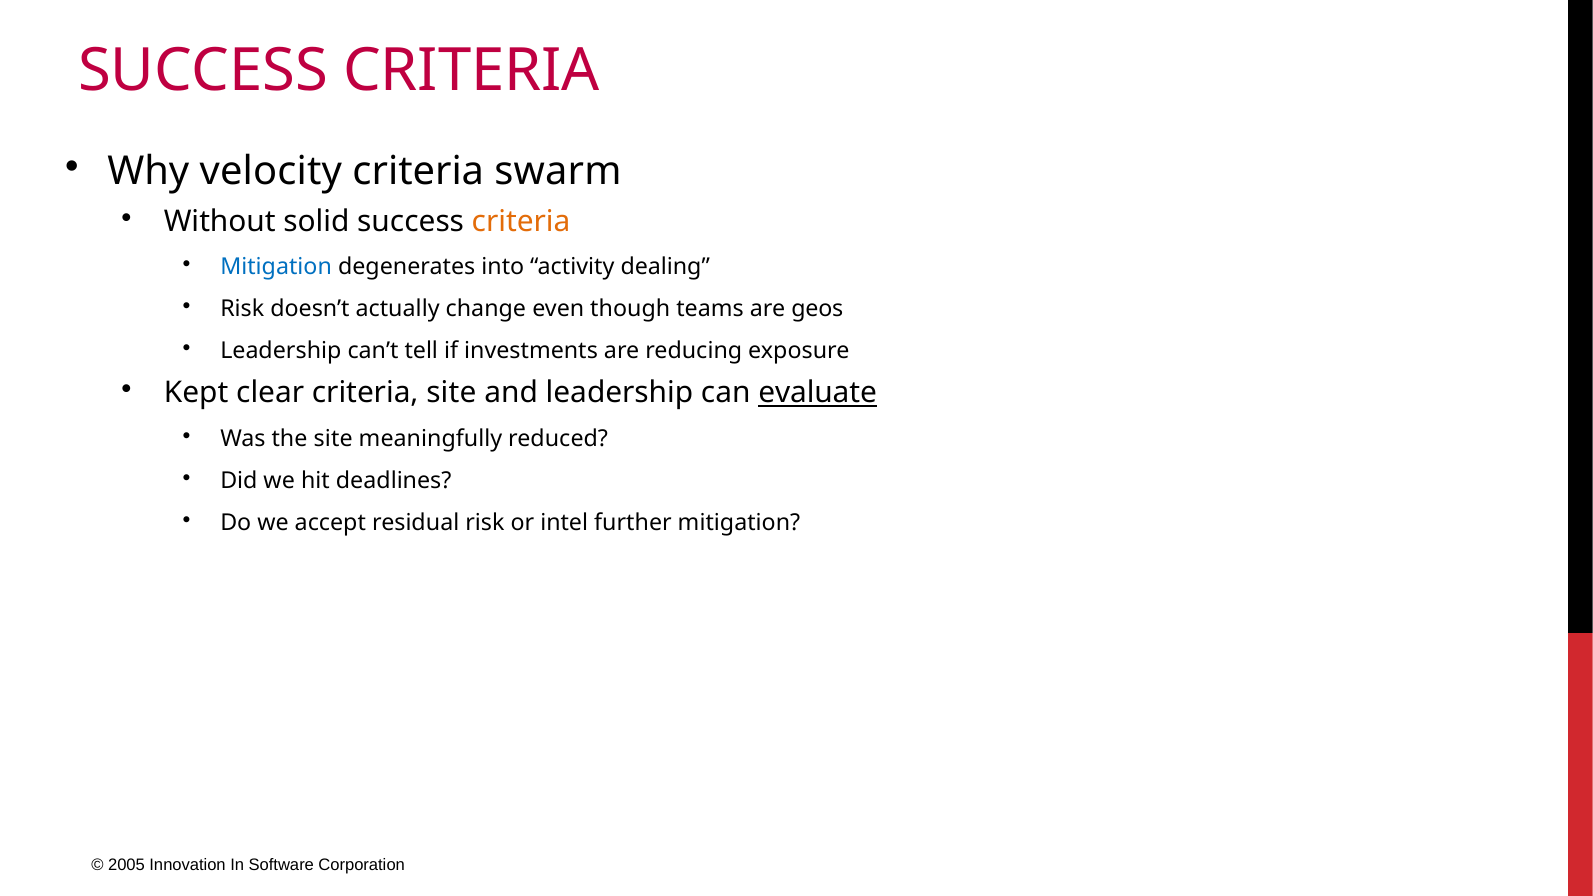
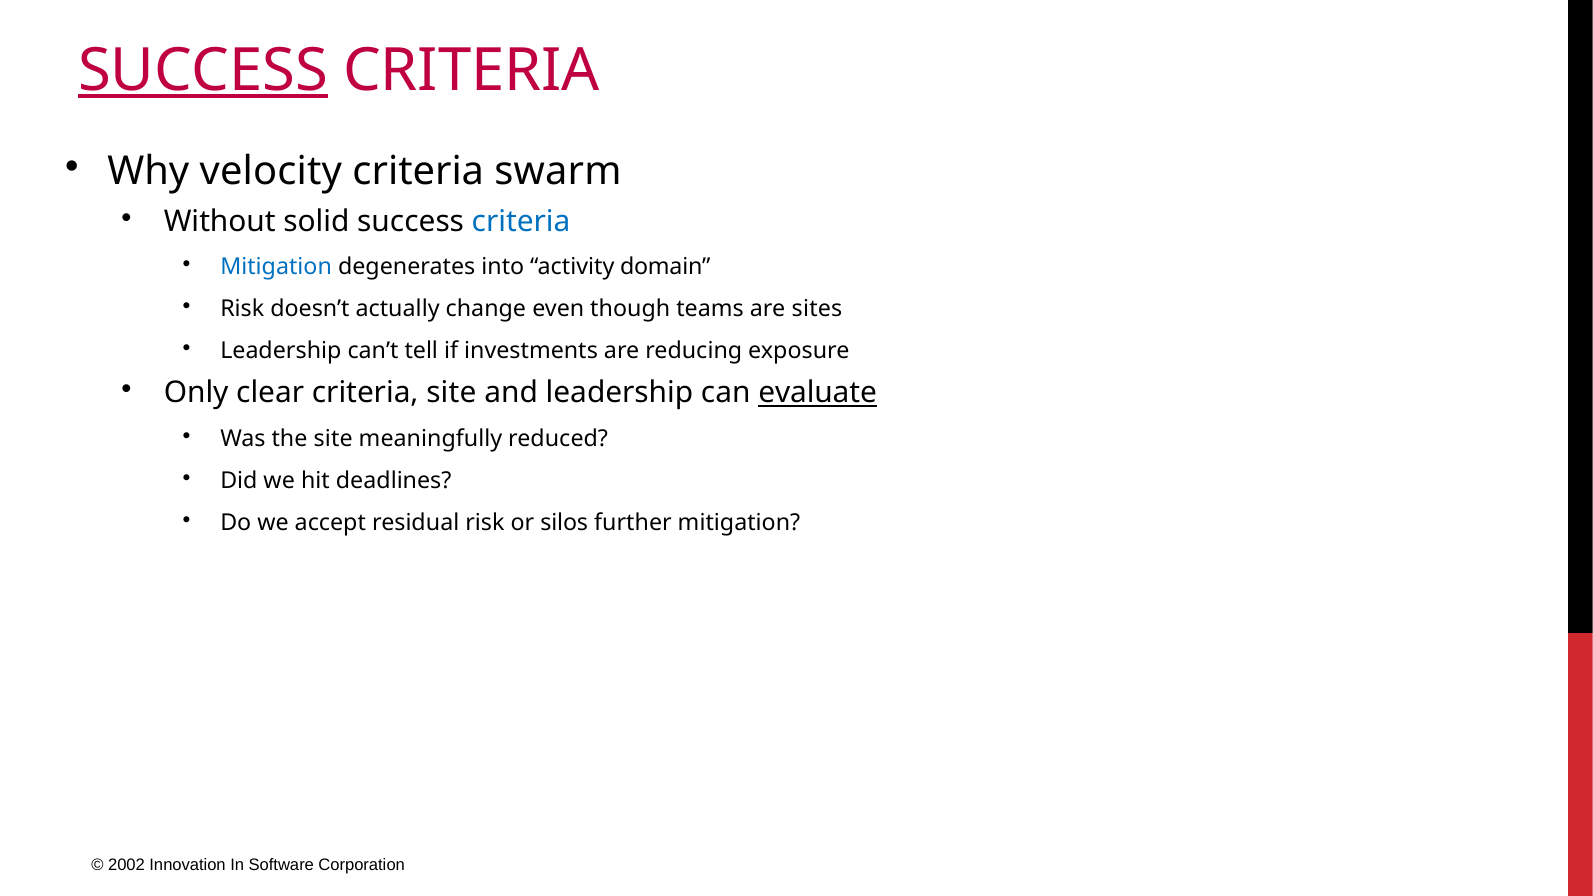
SUCCESS at (203, 70) underline: none -> present
criteria at (521, 221) colour: orange -> blue
dealing: dealing -> domain
geos: geos -> sites
Kept: Kept -> Only
intel: intel -> silos
2005: 2005 -> 2002
